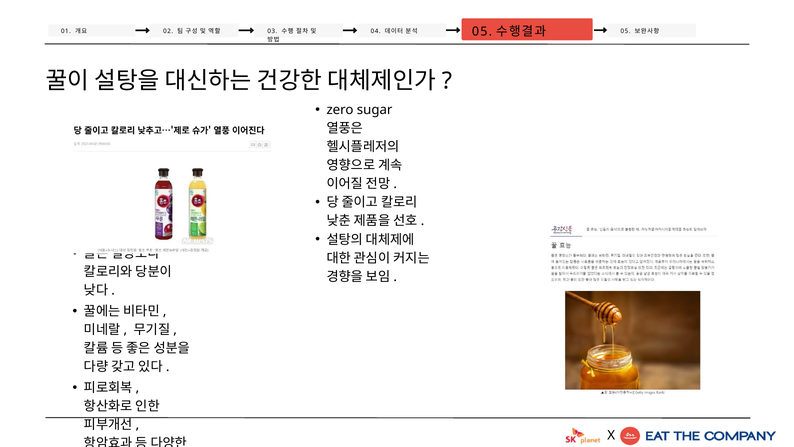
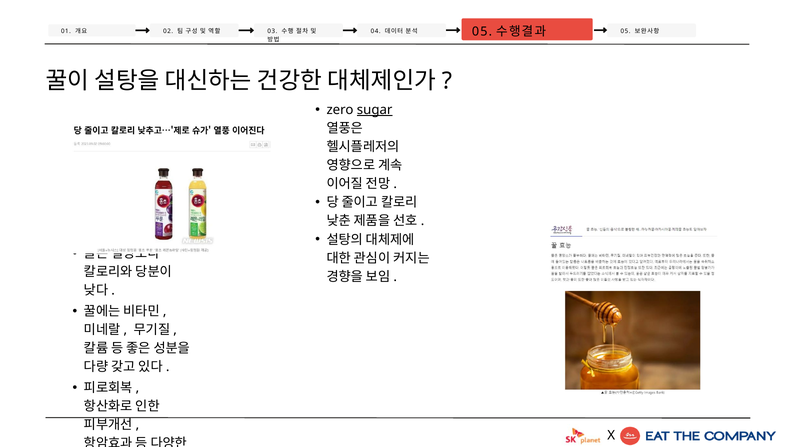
sugar underline: none -> present
